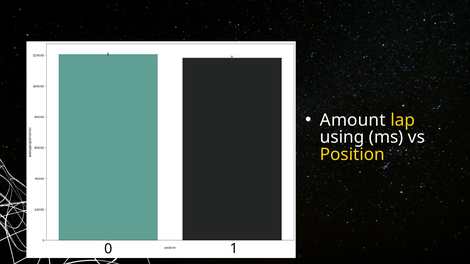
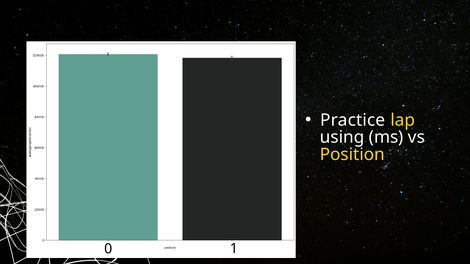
Amount: Amount -> Practice
